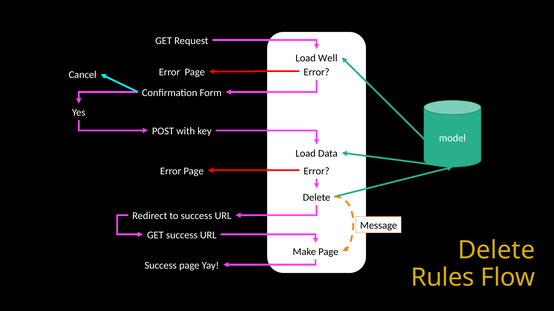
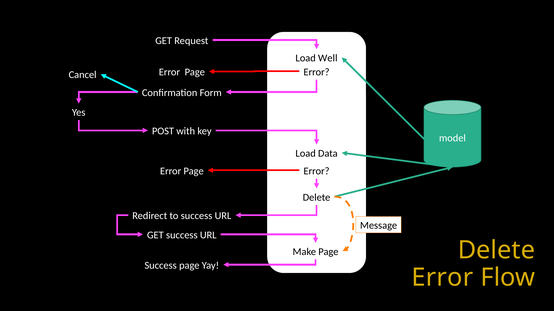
Rules at (443, 278): Rules -> Error
